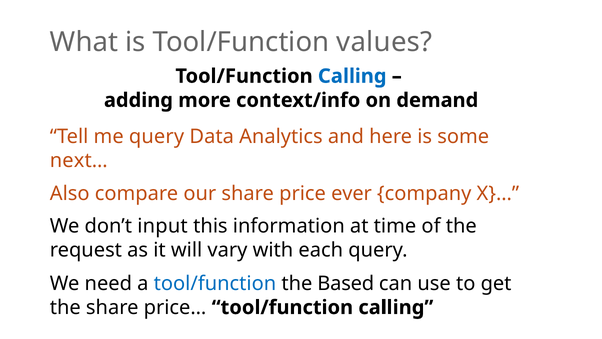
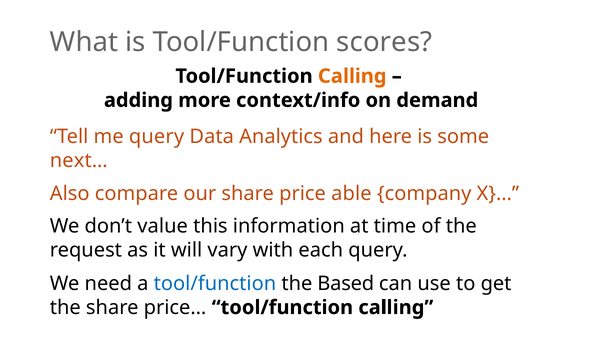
values: values -> scores
Calling at (352, 76) colour: blue -> orange
ever: ever -> able
input: input -> value
